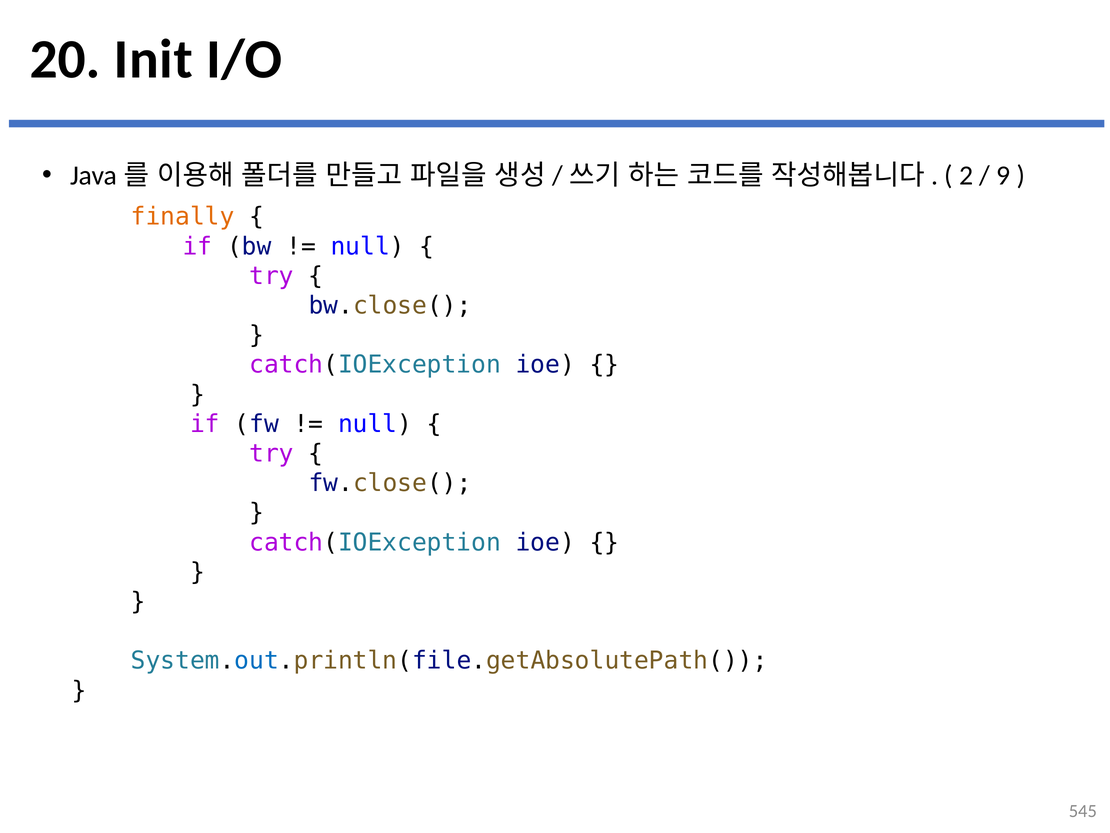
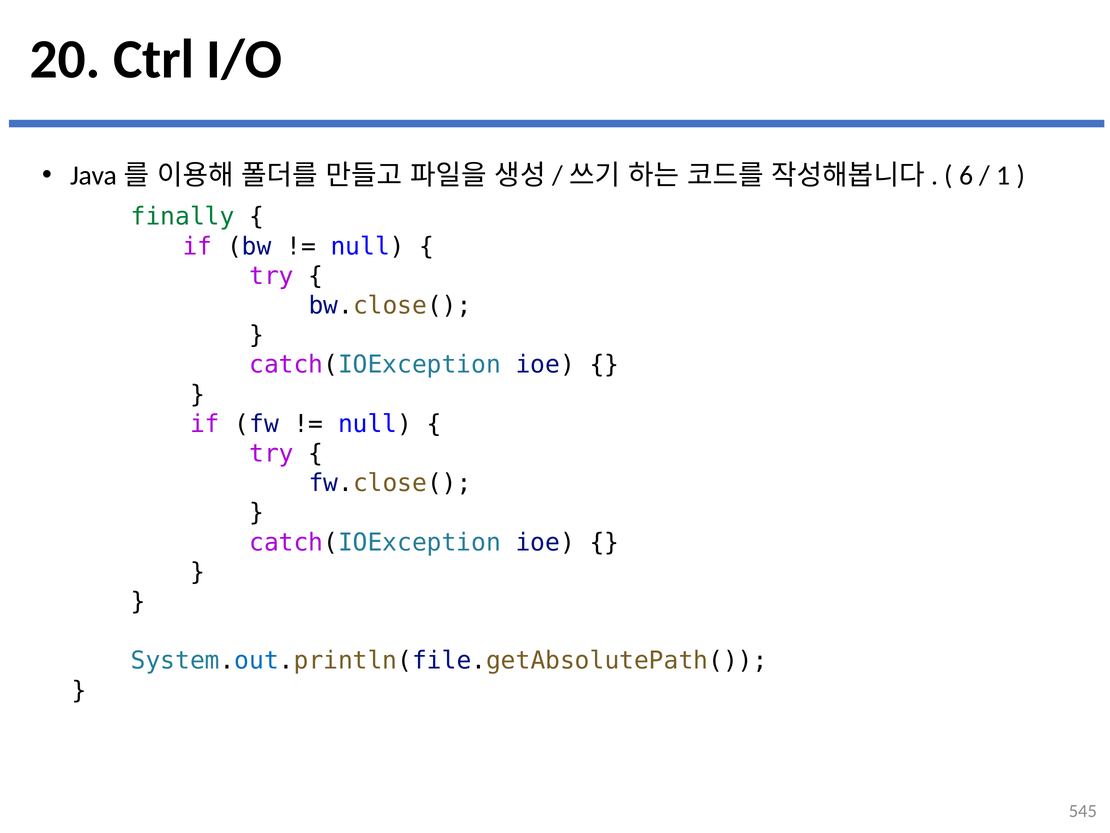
Init: Init -> Ctrl
2: 2 -> 6
9: 9 -> 1
finally colour: orange -> green
